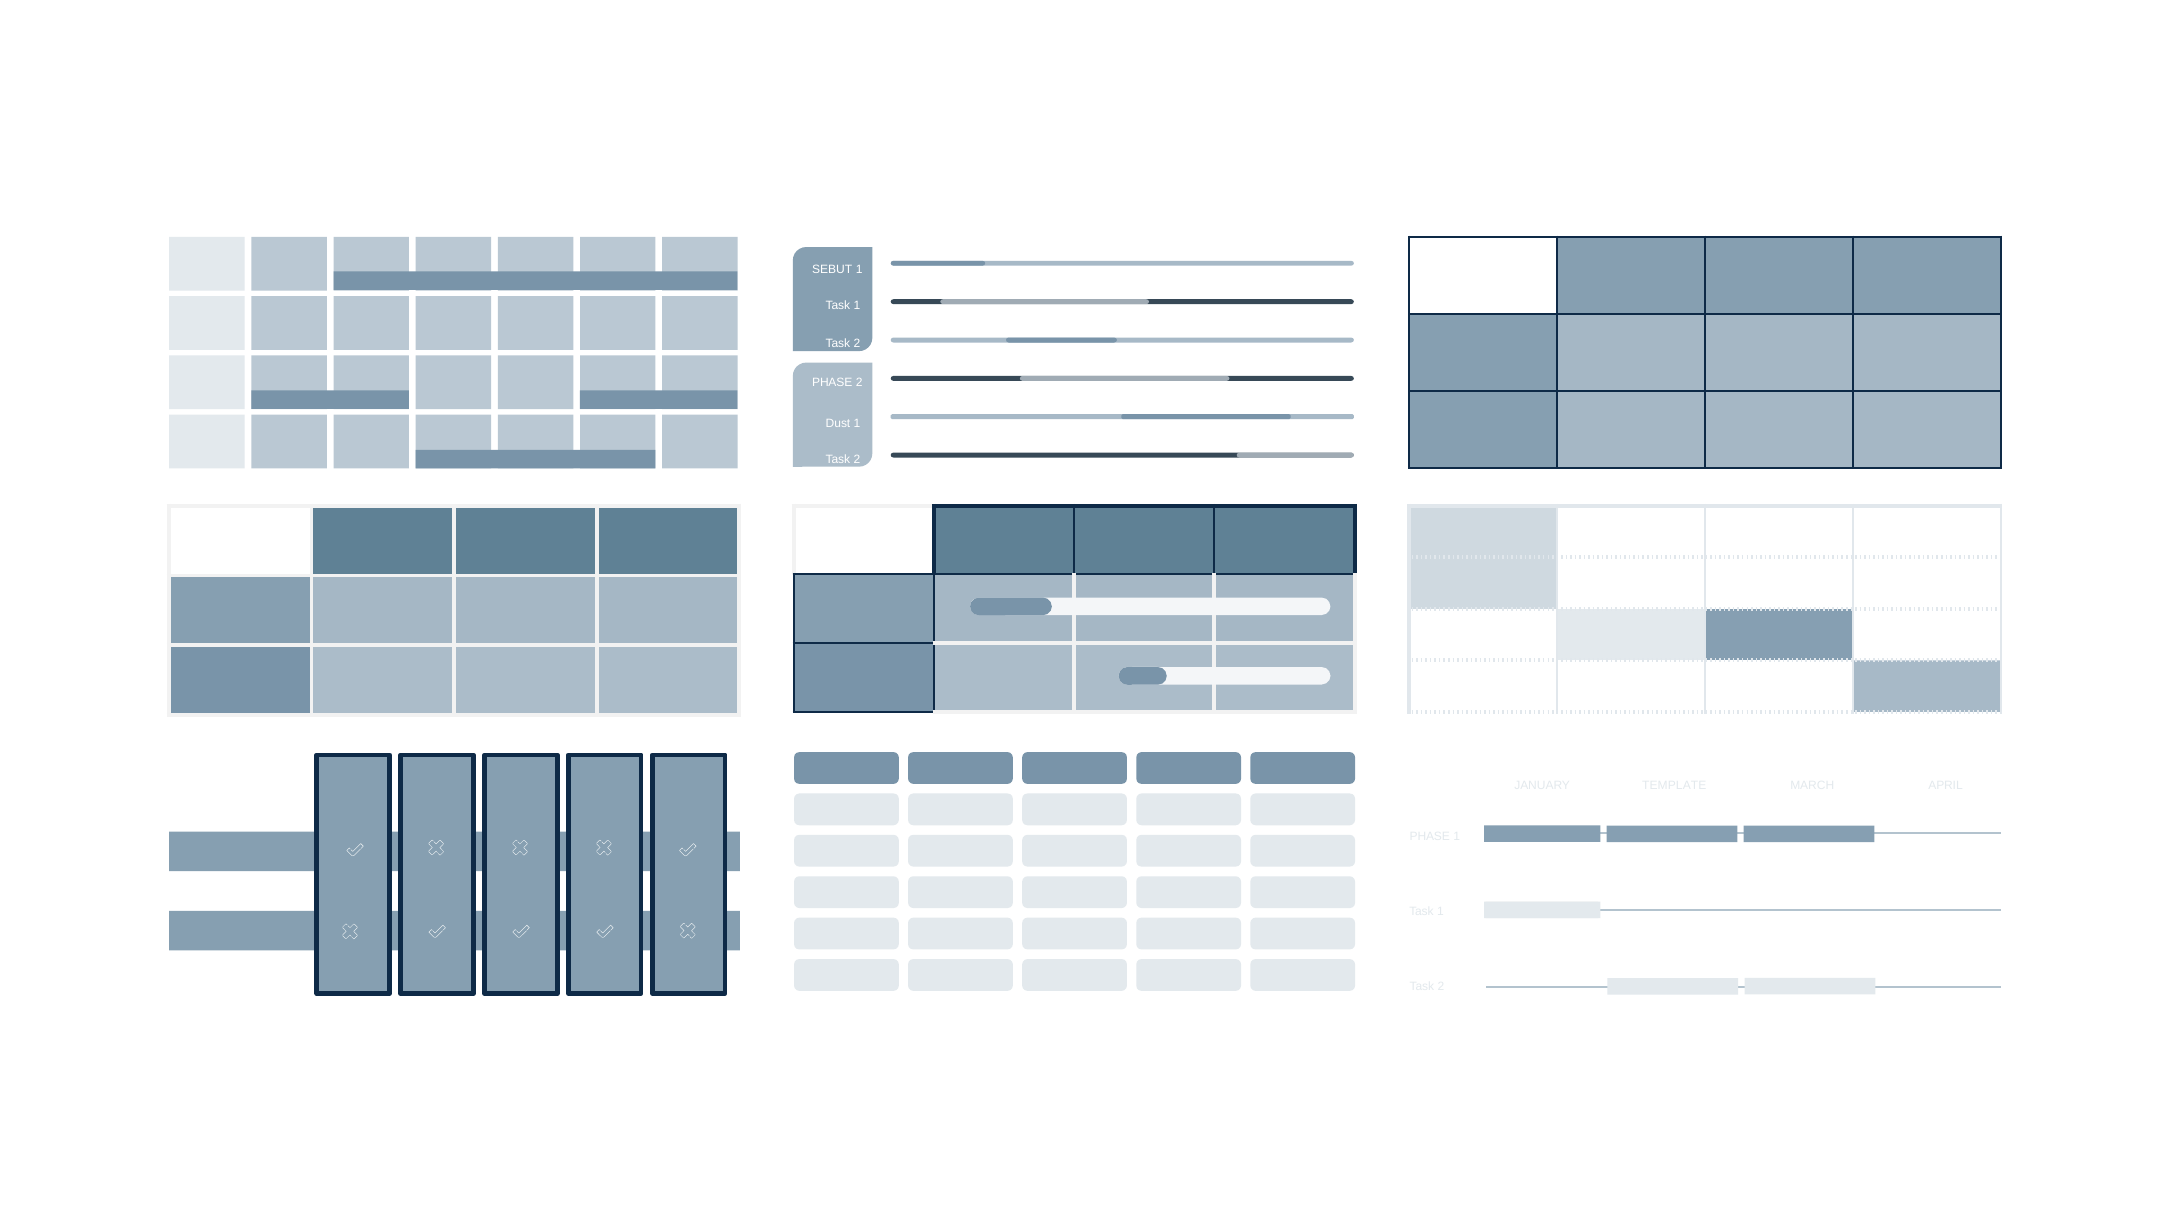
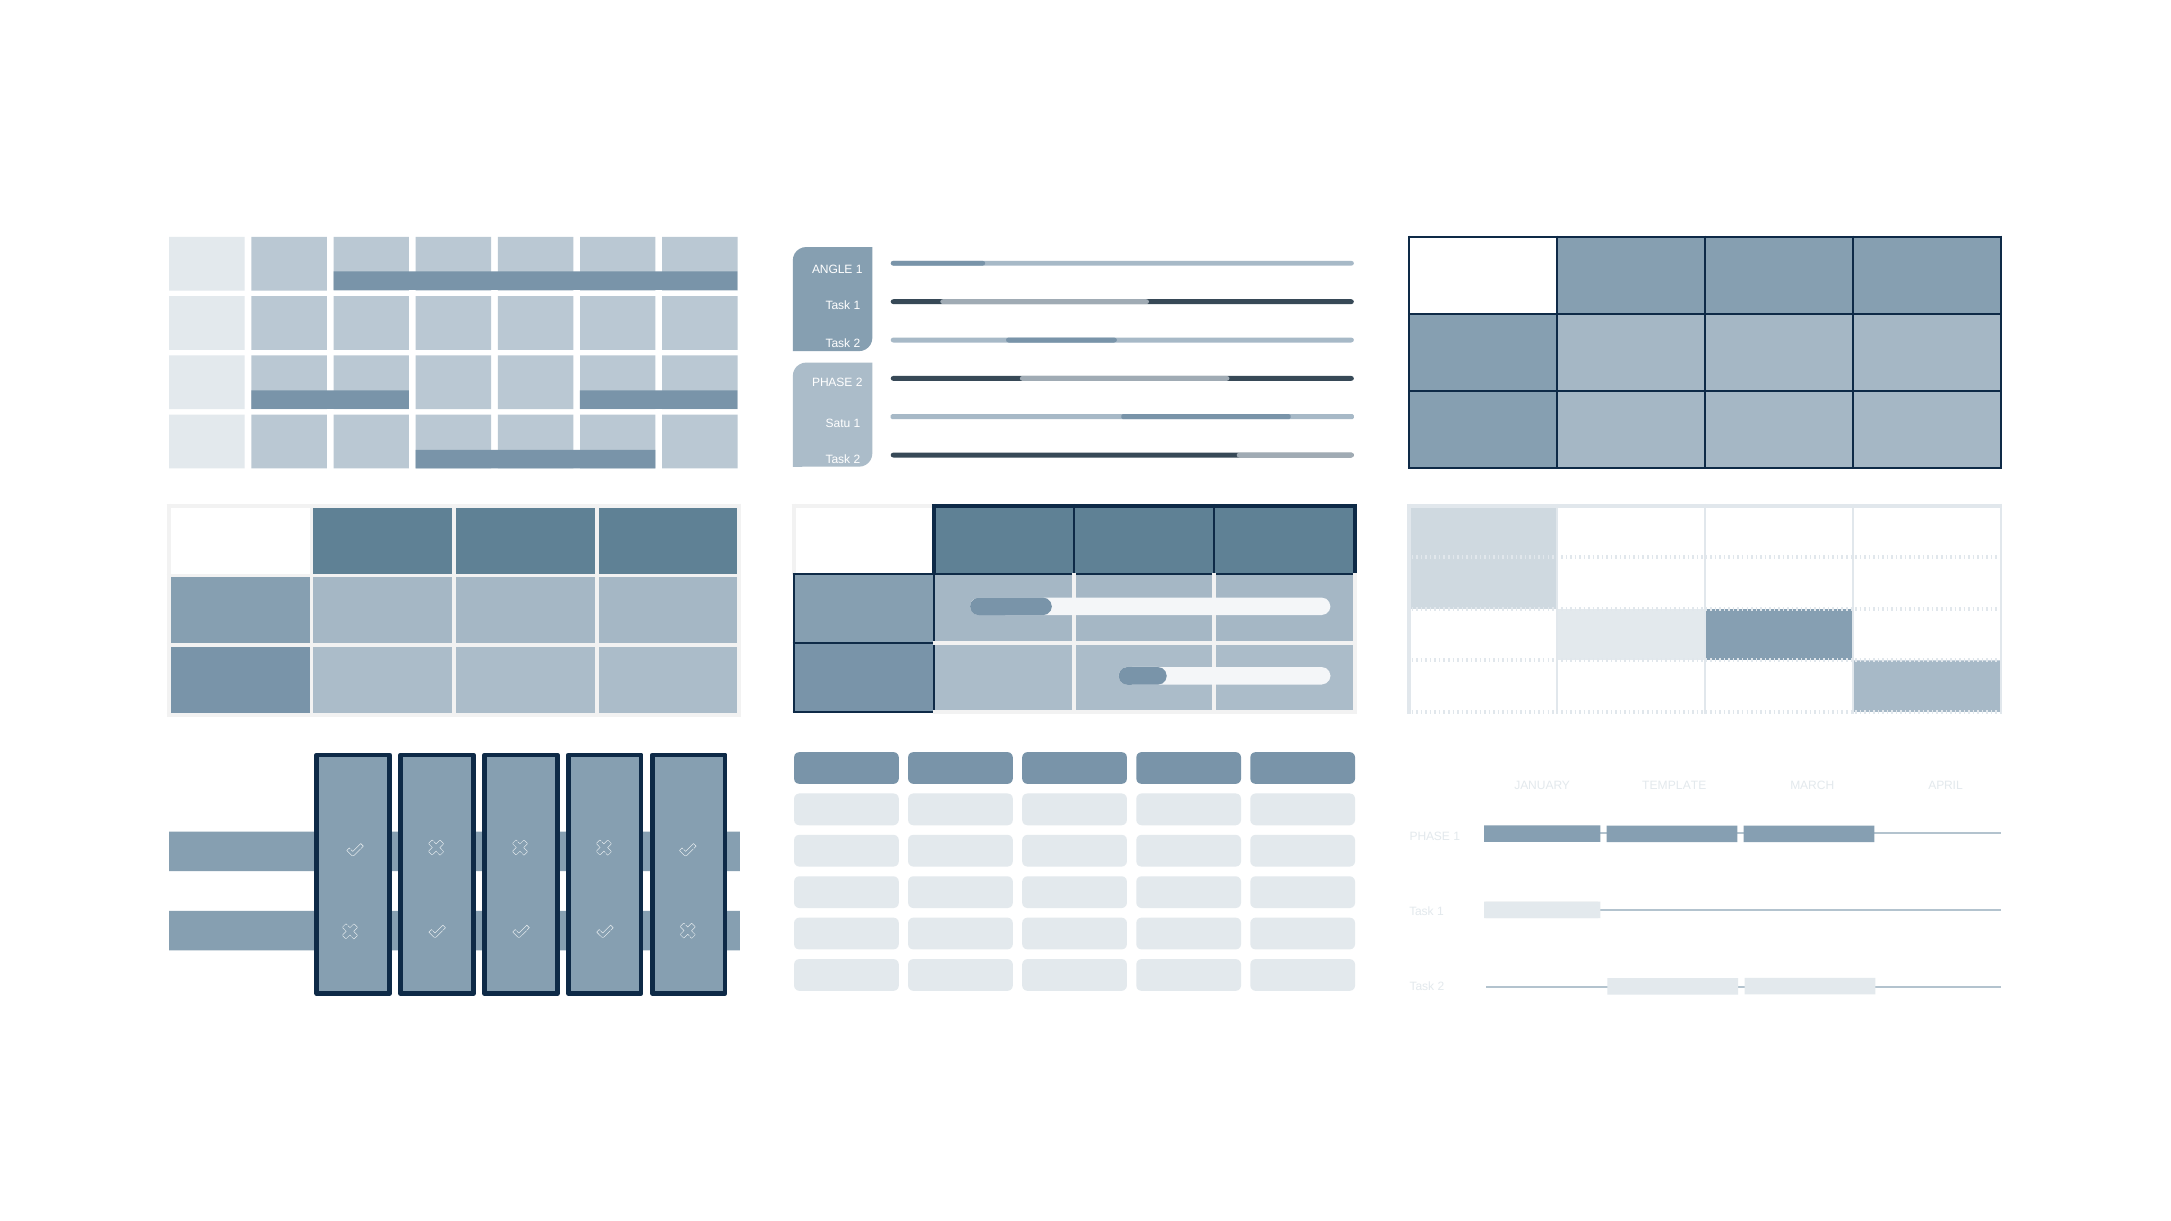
SEBUT: SEBUT -> ANGLE
Dust: Dust -> Satu
